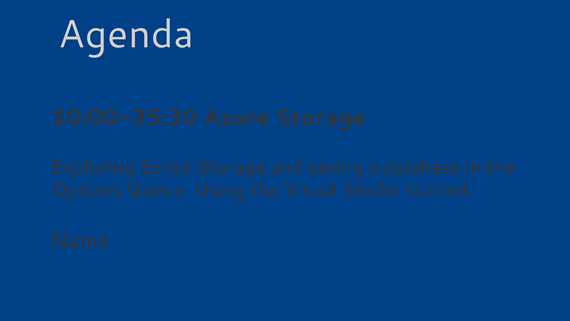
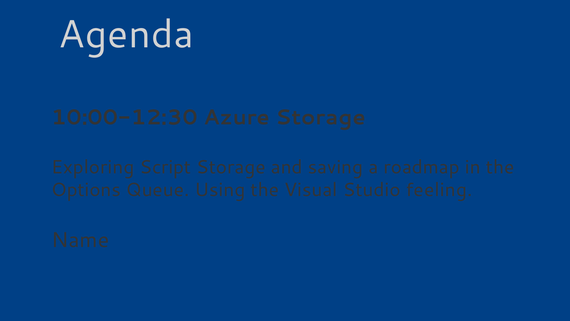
10:00-35:30: 10:00-35:30 -> 10:00-12:30
database: database -> roadmap
started: started -> feeling
